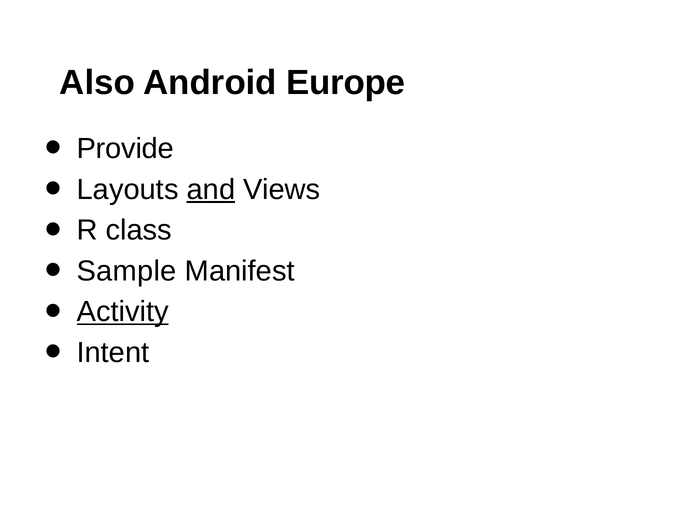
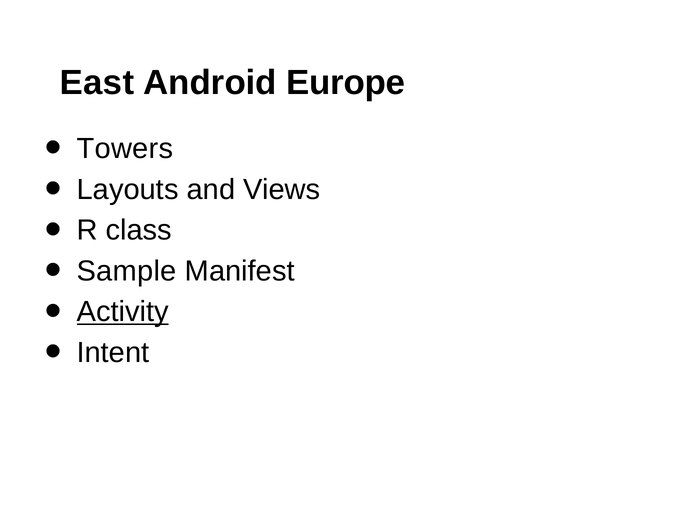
Also: Also -> East
Provide: Provide -> Towers
and underline: present -> none
